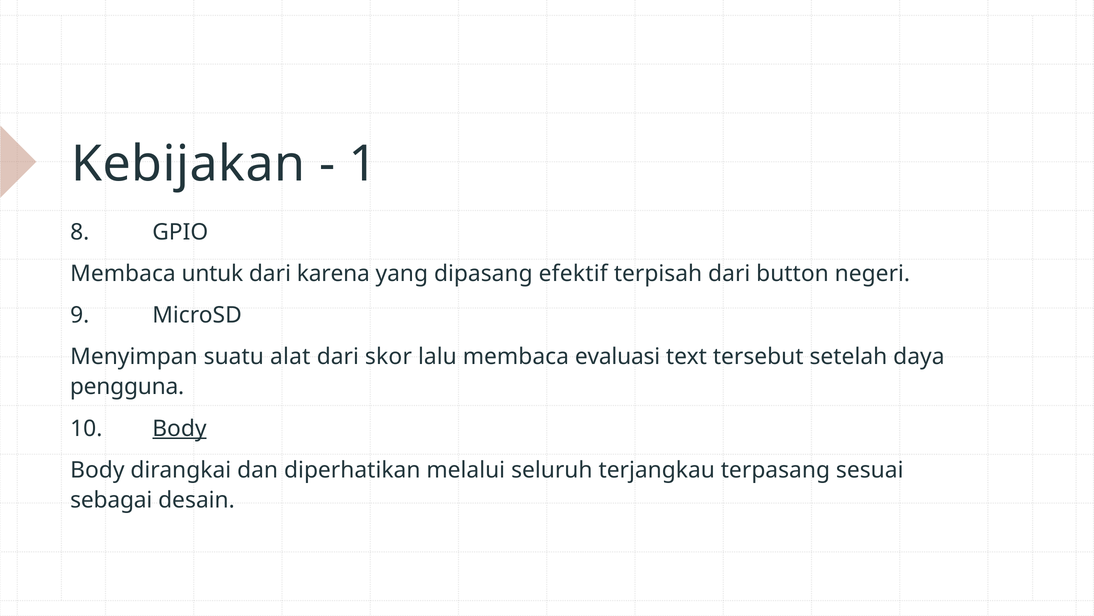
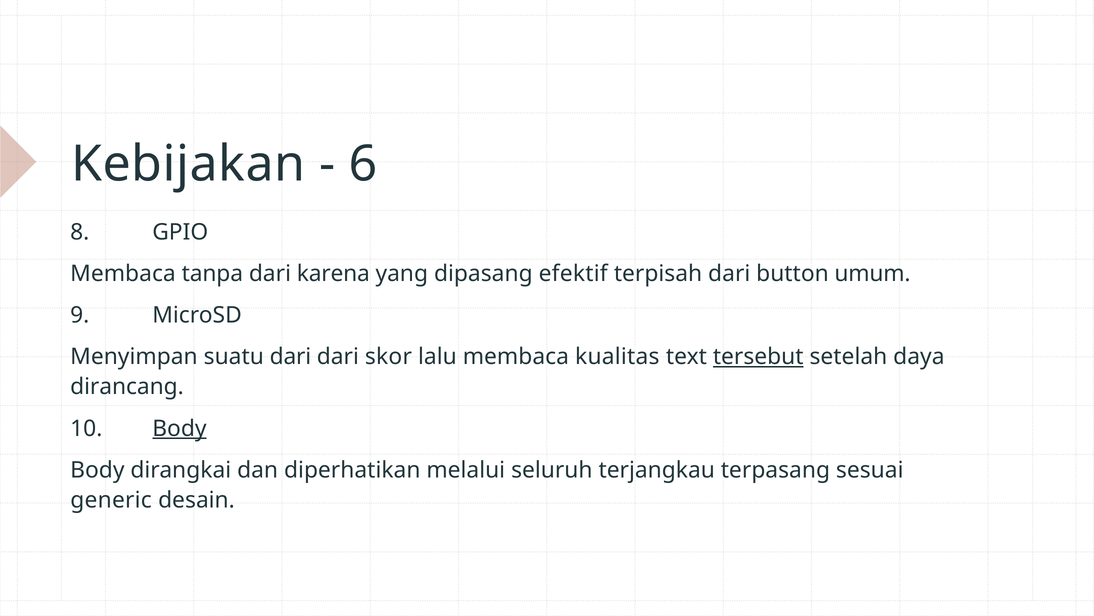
1: 1 -> 6
untuk: untuk -> tanpa
negeri: negeri -> umum
suatu alat: alat -> dari
evaluasi: evaluasi -> kualitas
tersebut underline: none -> present
pengguna: pengguna -> dirancang
sebagai: sebagai -> generic
